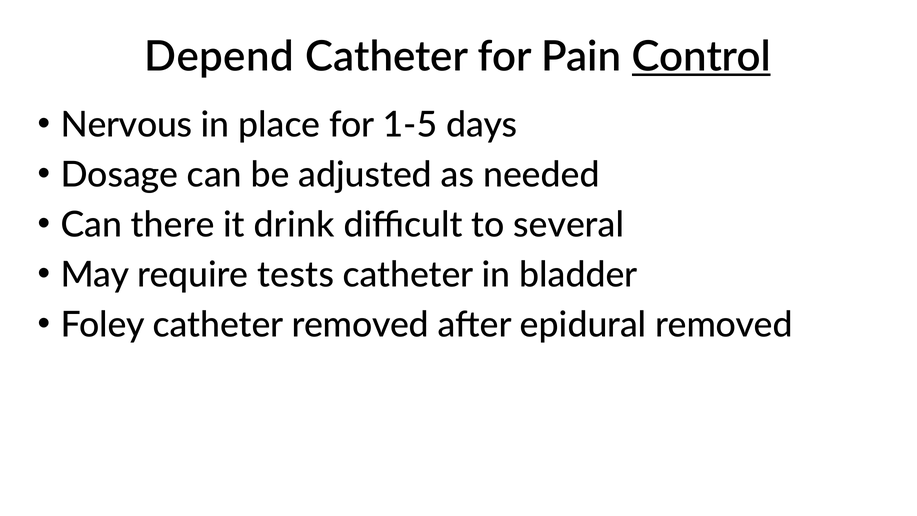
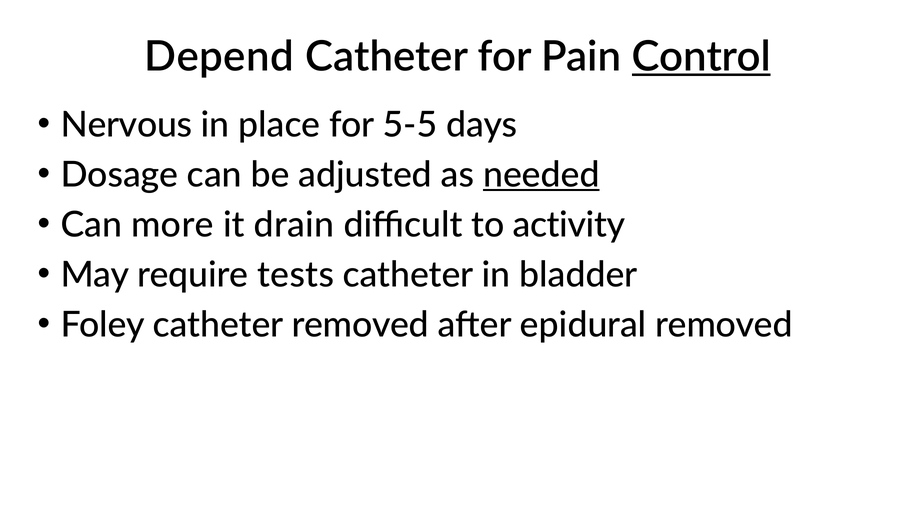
1-5: 1-5 -> 5-5
needed underline: none -> present
there: there -> more
drink: drink -> drain
several: several -> activity
